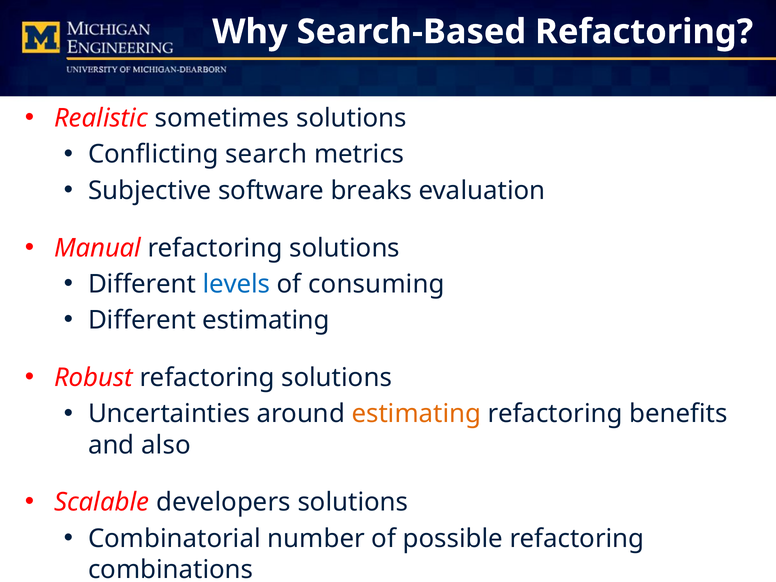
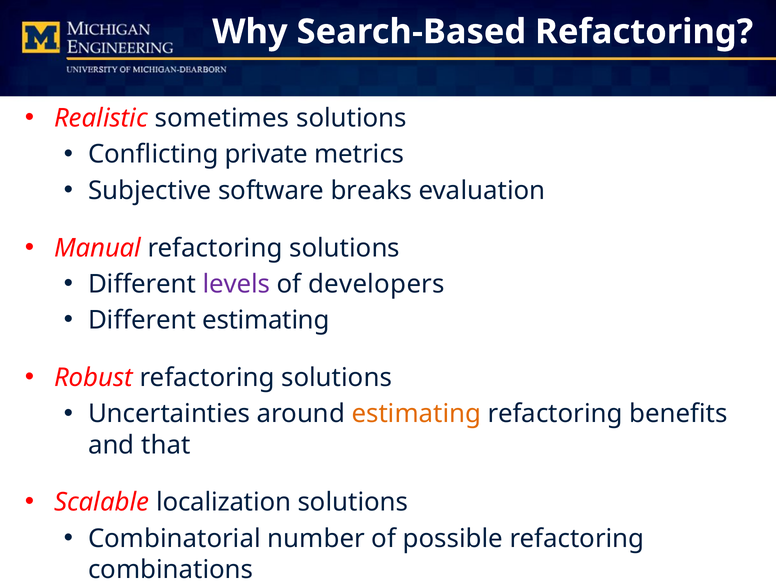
search: search -> private
levels colour: blue -> purple
consuming: consuming -> developers
also: also -> that
developers: developers -> localization
